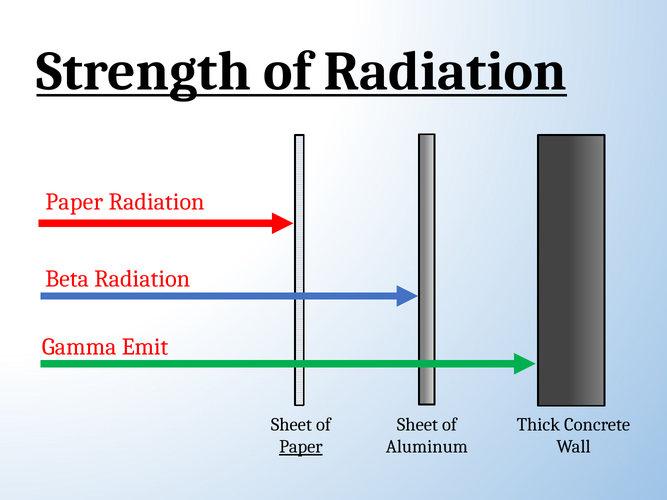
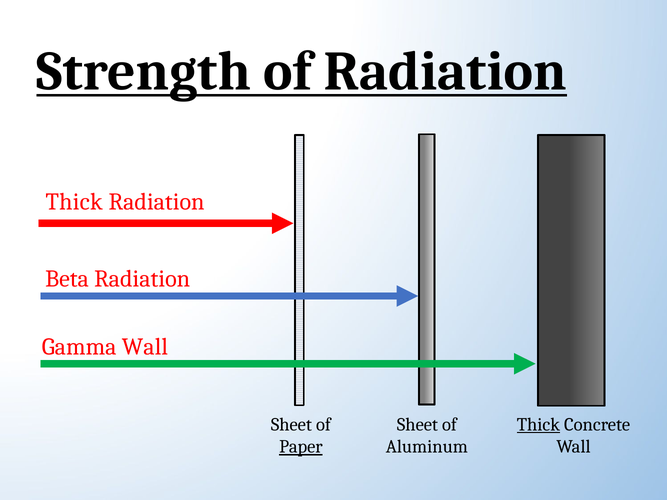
Paper at (74, 202): Paper -> Thick
Gamma Emit: Emit -> Wall
Thick at (538, 425) underline: none -> present
